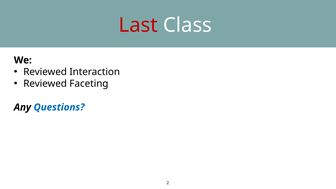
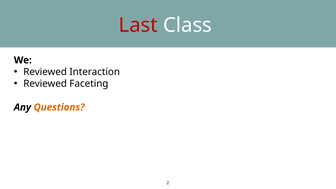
Questions colour: blue -> orange
